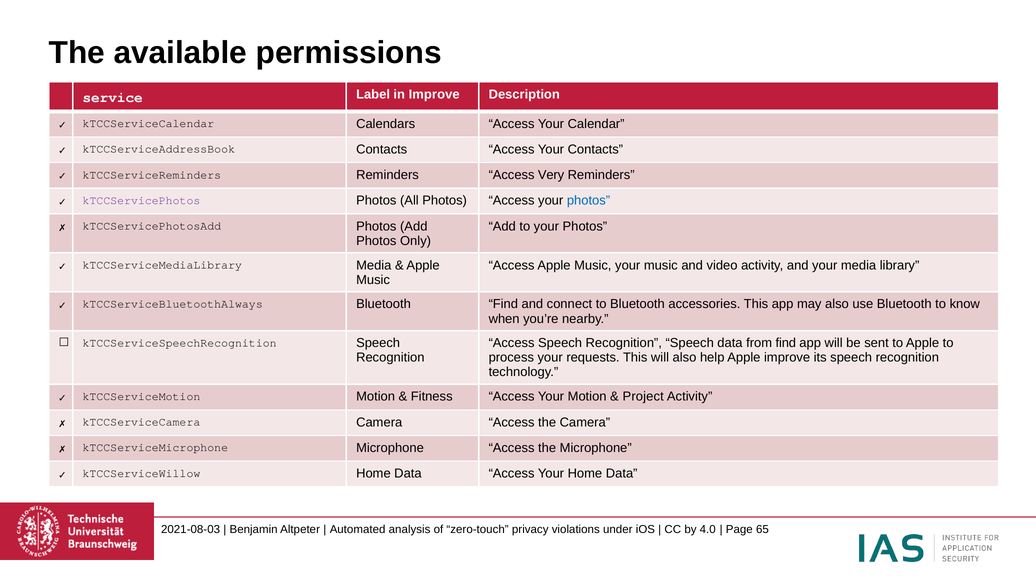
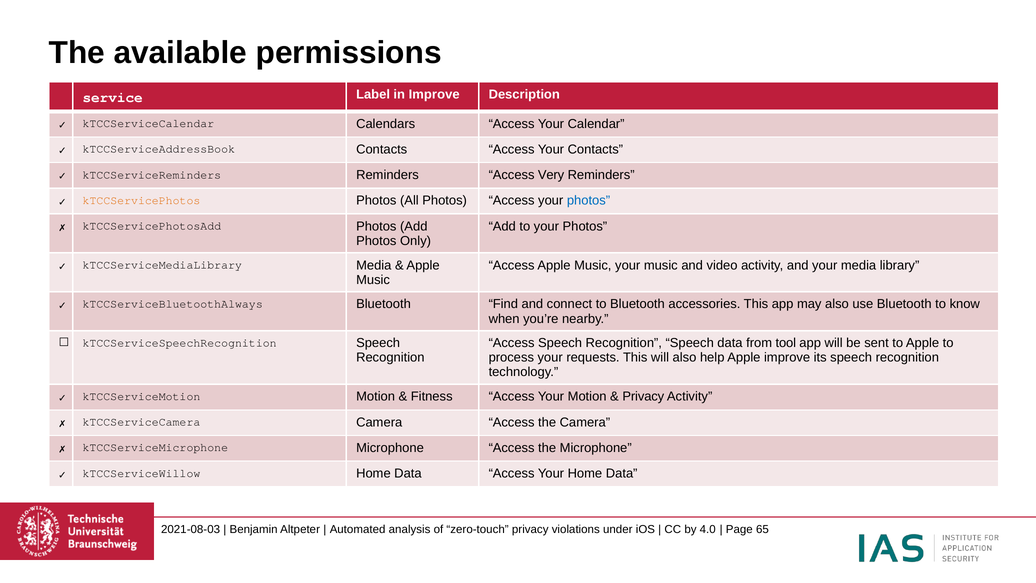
kTCCServicePhotos colour: purple -> orange
from find: find -> tool
Project at (643, 396): Project -> Privacy
